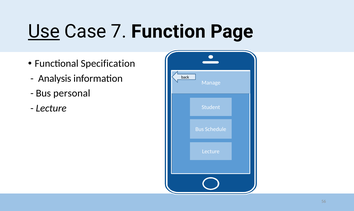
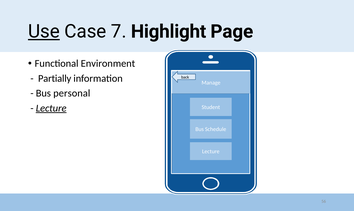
Function: Function -> Highlight
Specification: Specification -> Environment
Analysis: Analysis -> Partially
Lecture at (51, 108) underline: none -> present
